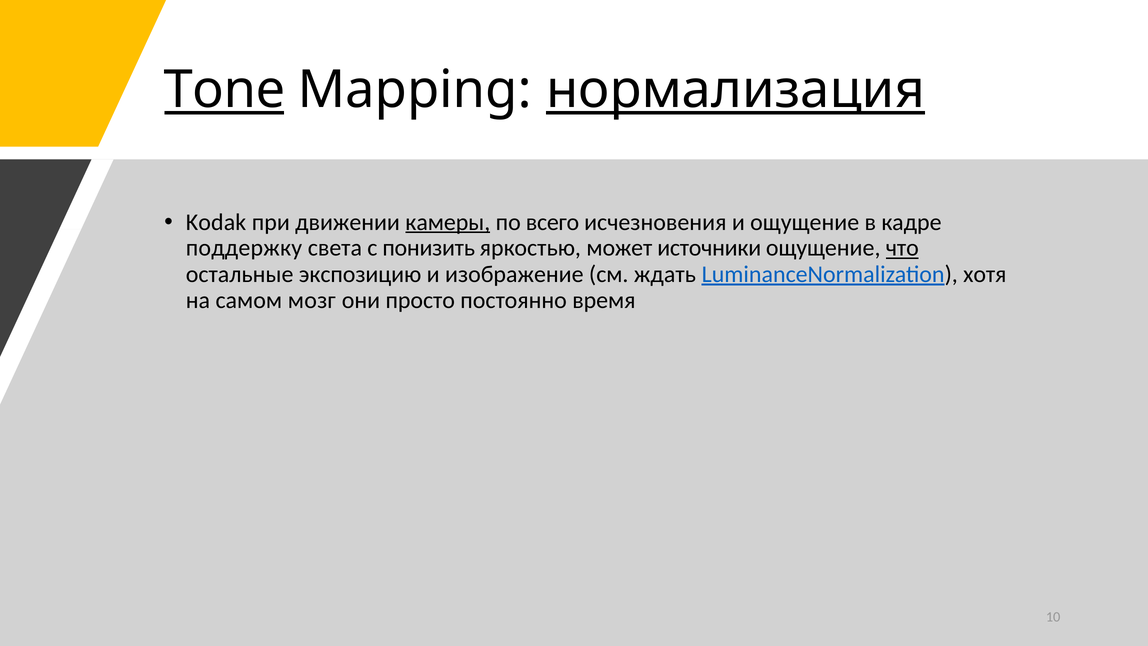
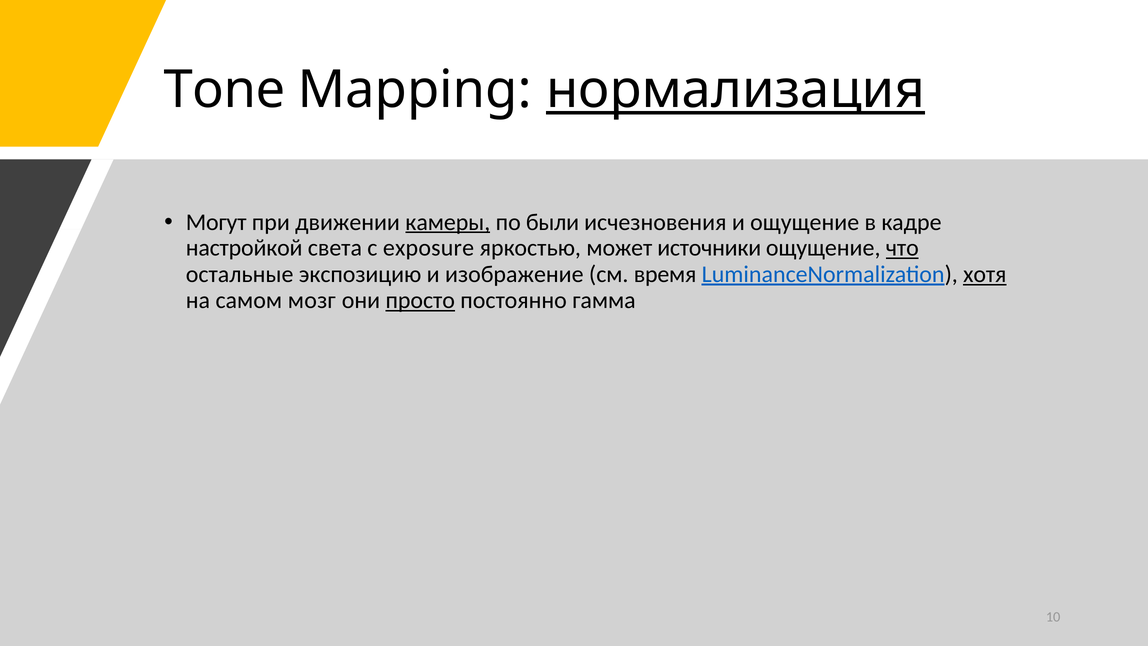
Tone underline: present -> none
Kodak: Kodak -> Могут
всего: всего -> были
поддержку: поддержку -> настройкой
понизить: понизить -> exposure
ждать: ждать -> время
хотя underline: none -> present
просто underline: none -> present
время: время -> гамма
